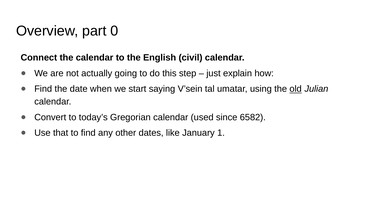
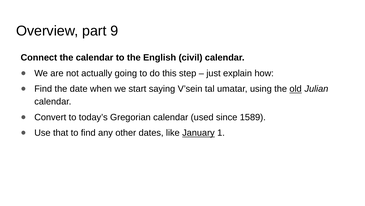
0: 0 -> 9
6582: 6582 -> 1589
January underline: none -> present
